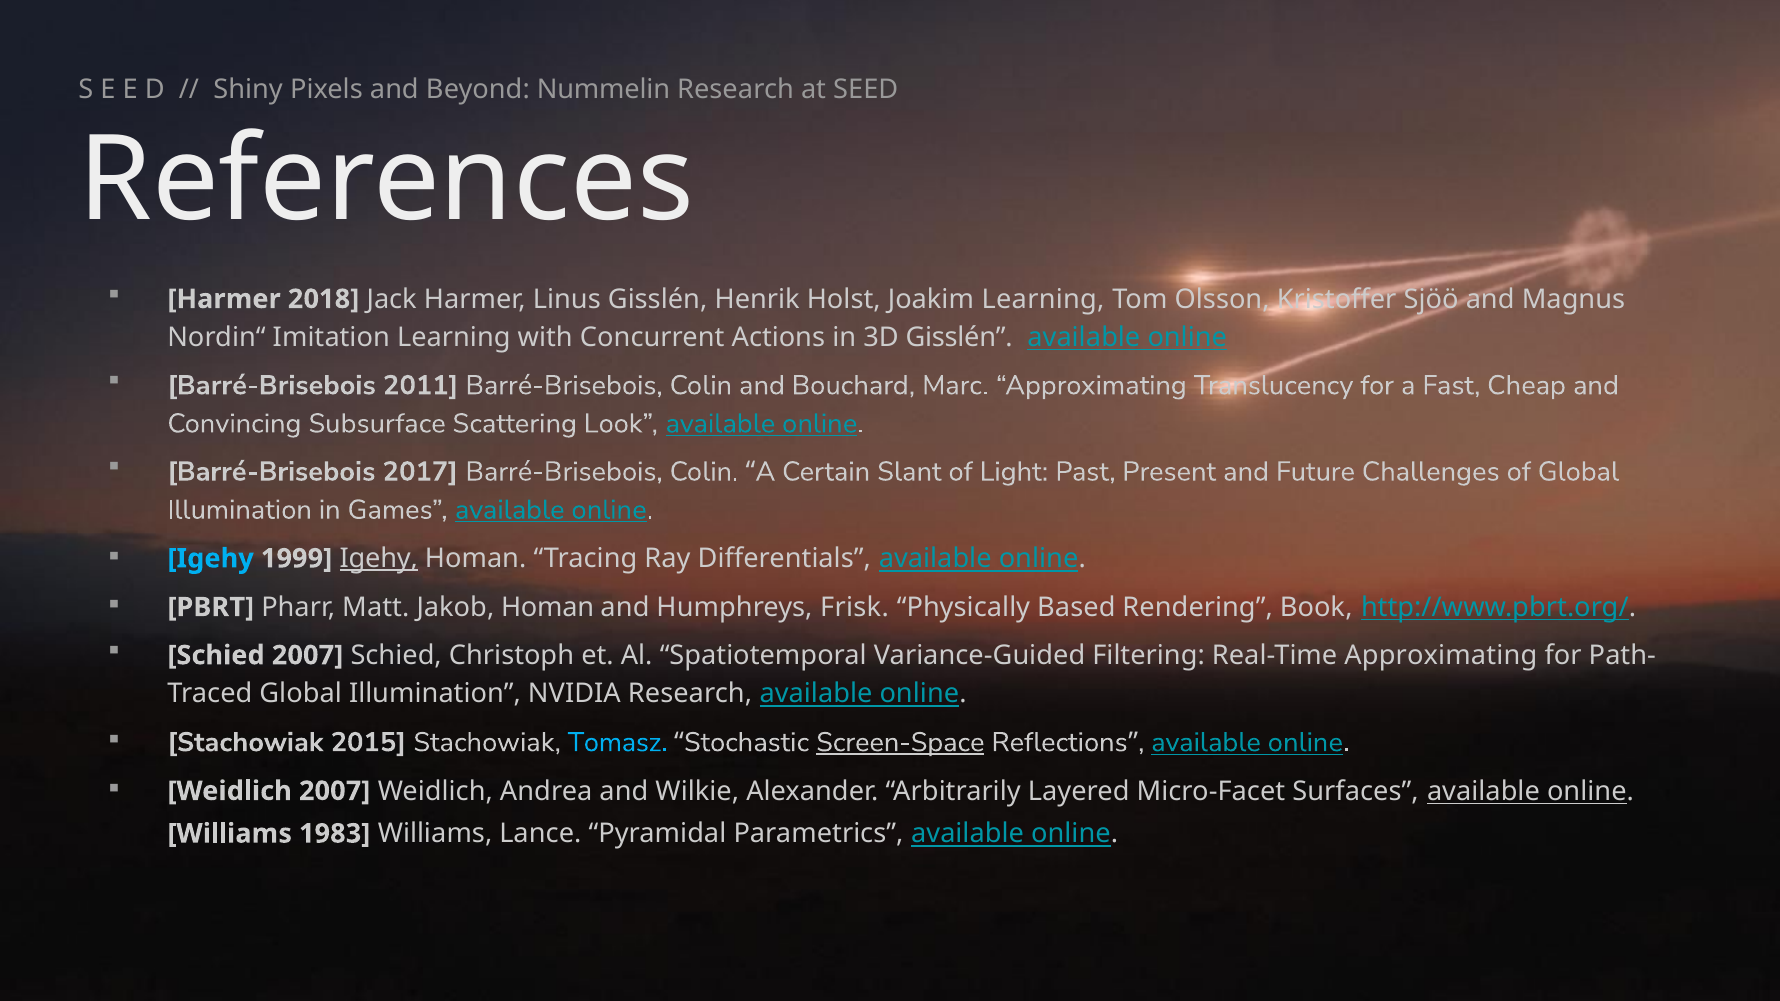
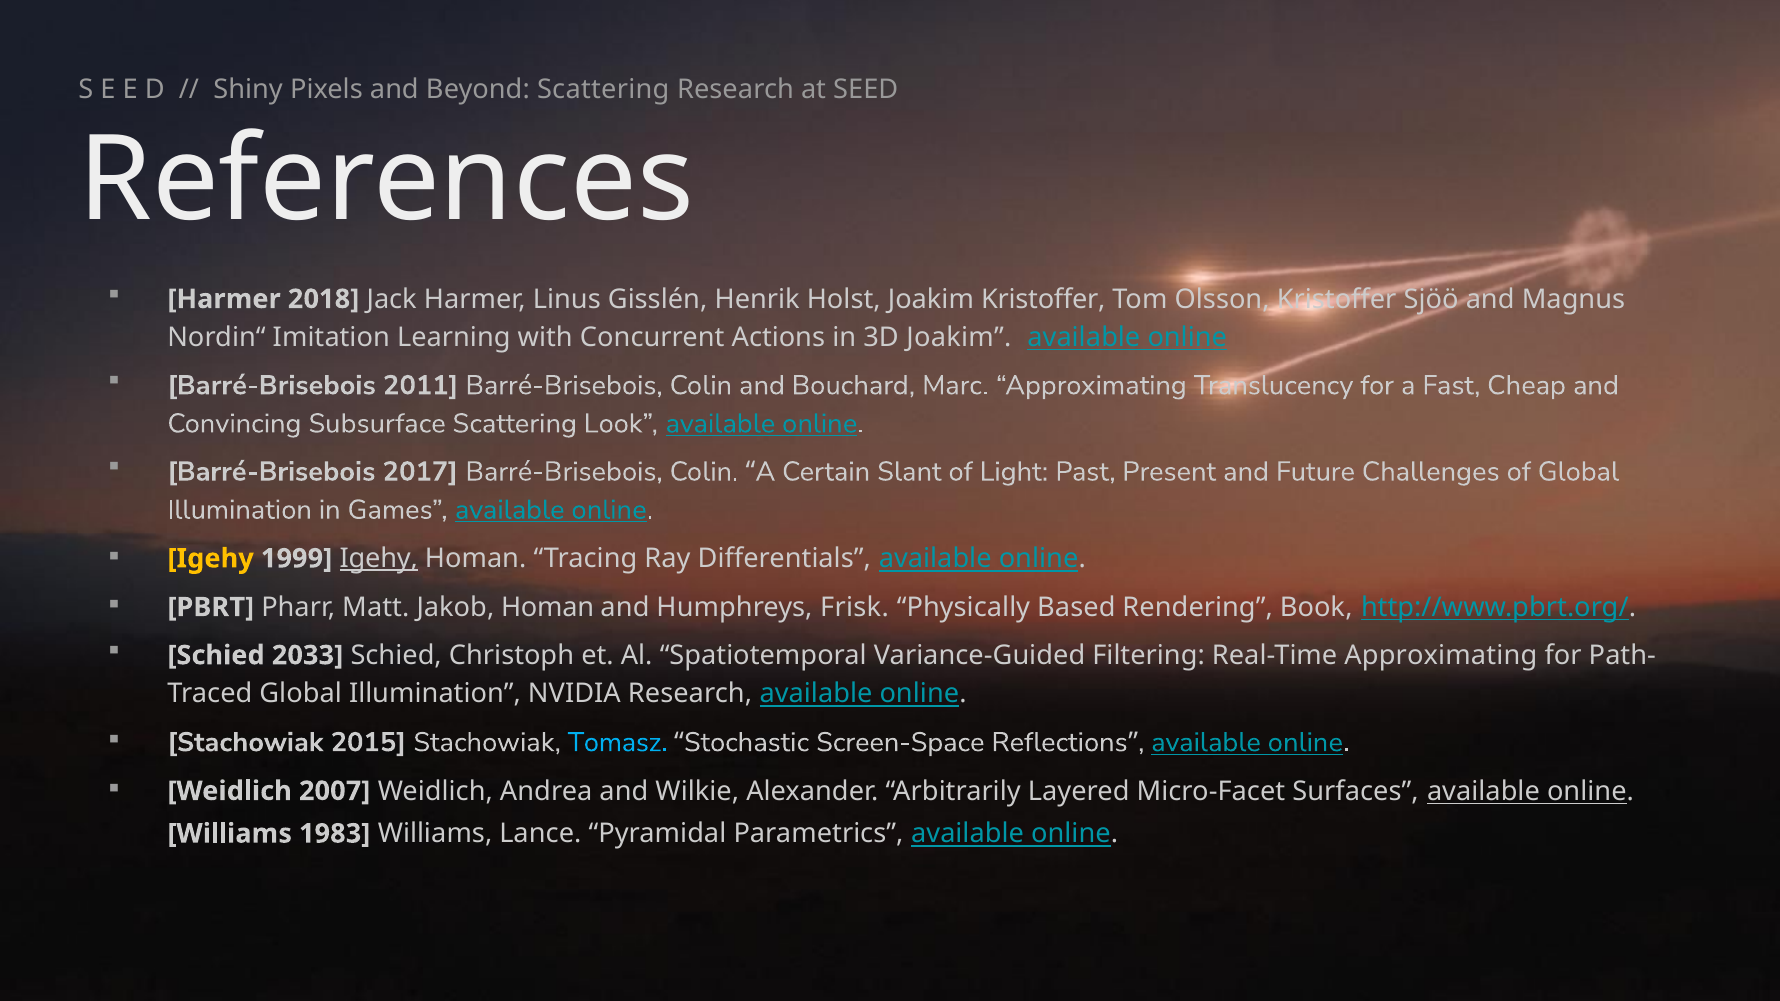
Beyond Nummelin: Nummelin -> Scattering
Joakim Learning: Learning -> Kristoffer
3D Gisslén: Gisslén -> Joakim
Igehy at (211, 559) colour: light blue -> yellow
Schied 2007: 2007 -> 2033
Screen-Space underline: present -> none
